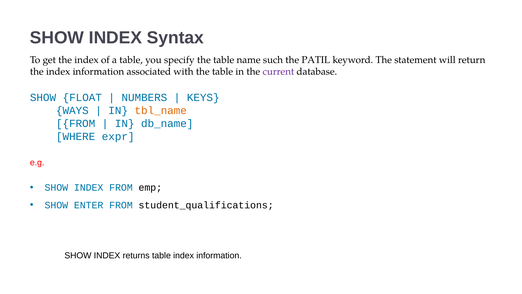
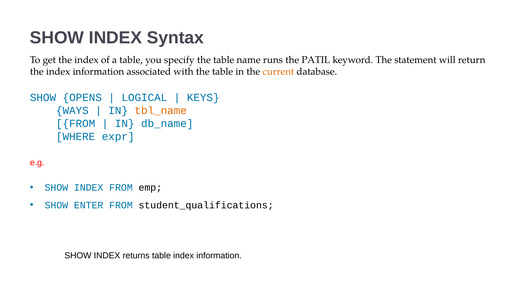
such: such -> runs
current colour: purple -> orange
FLOAT: FLOAT -> OPENS
NUMBERS: NUMBERS -> LOGICAL
